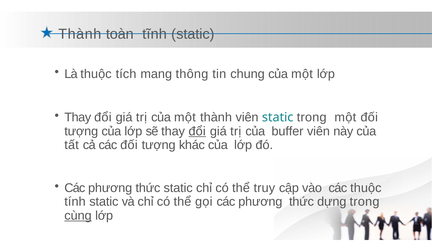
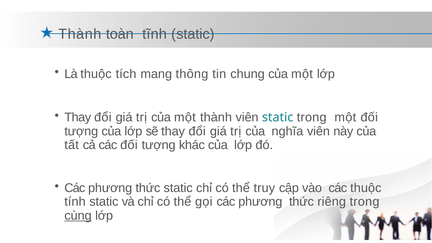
đổi at (197, 131) underline: present -> none
buffer: buffer -> nghĩa
dựng: dựng -> riêng
